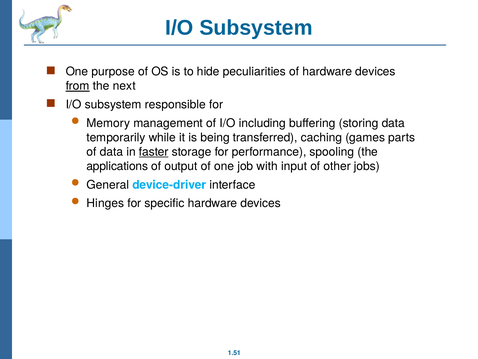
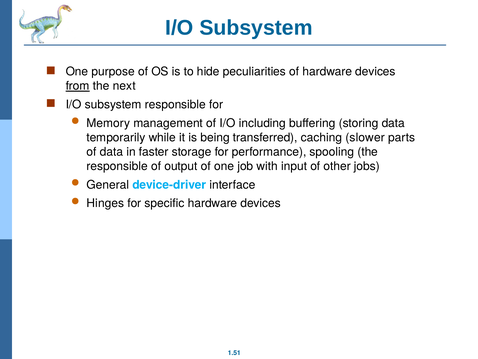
games: games -> slower
faster underline: present -> none
applications at (117, 166): applications -> responsible
